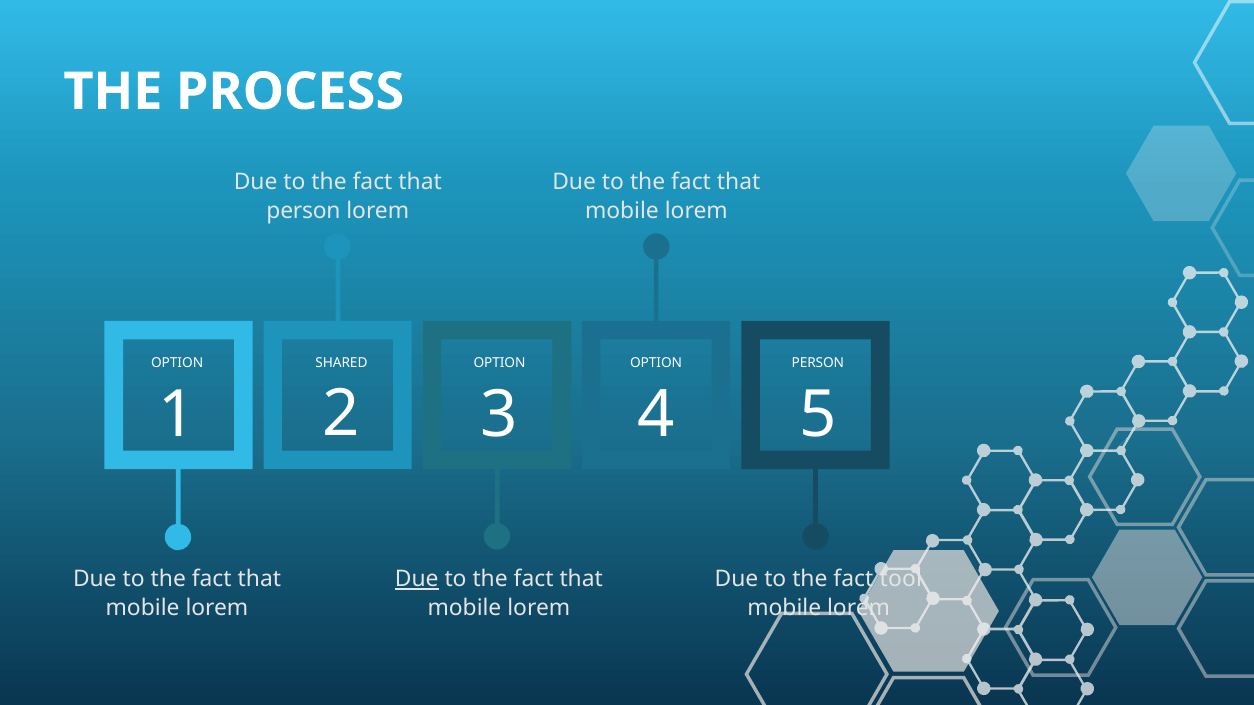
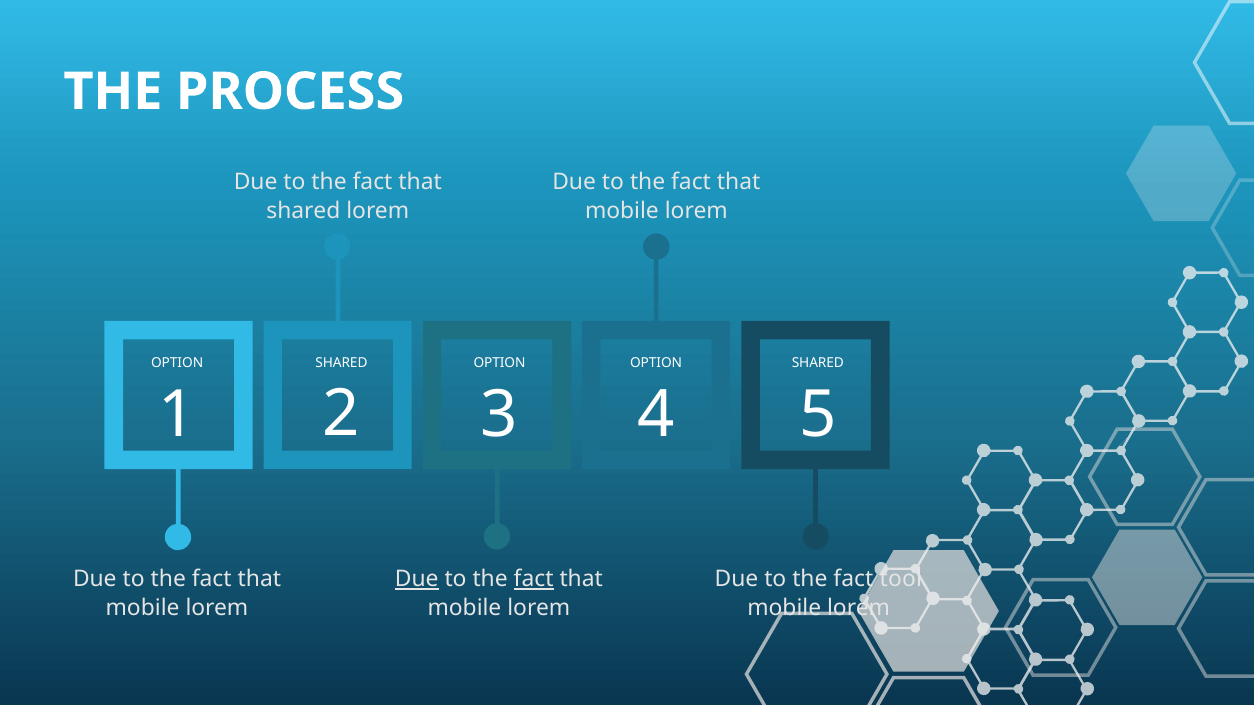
person at (303, 211): person -> shared
PERSON at (818, 363): PERSON -> SHARED
fact at (534, 580) underline: none -> present
